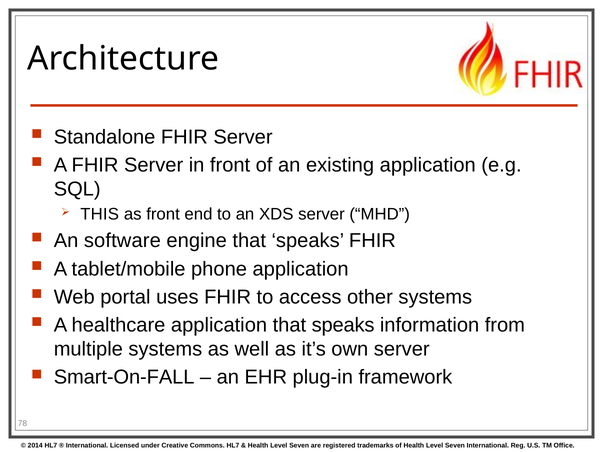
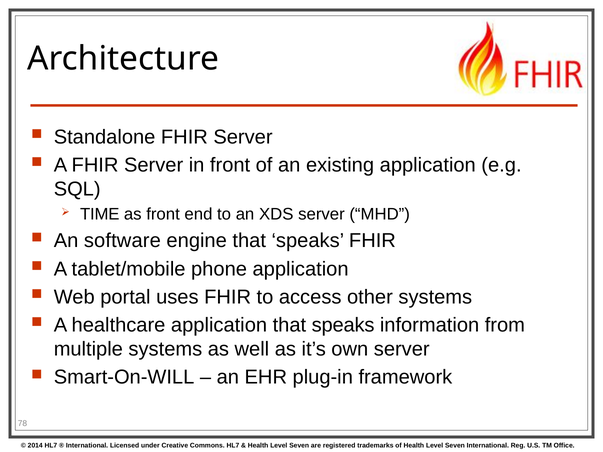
THIS: THIS -> TIME
Smart-On-FALL: Smart-On-FALL -> Smart-On-WILL
